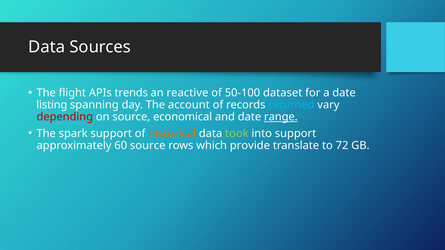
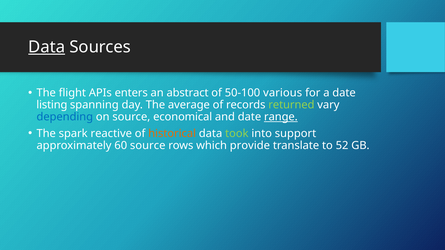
Data at (47, 47) underline: none -> present
trends: trends -> enters
reactive: reactive -> abstract
dataset: dataset -> various
account: account -> average
returned colour: light blue -> light green
depending colour: red -> blue
spark support: support -> reactive
72: 72 -> 52
